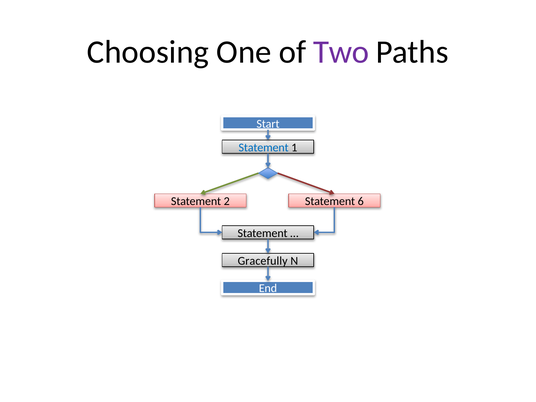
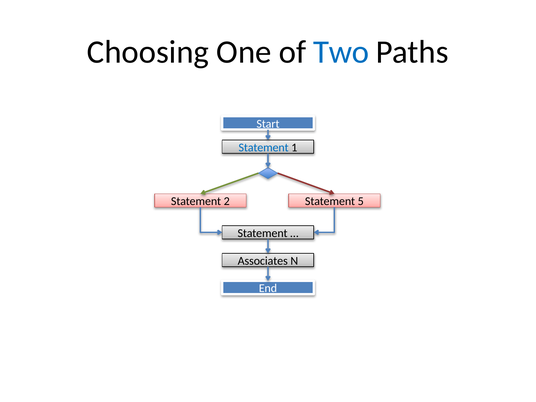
Two colour: purple -> blue
6: 6 -> 5
Gracefully: Gracefully -> Associates
